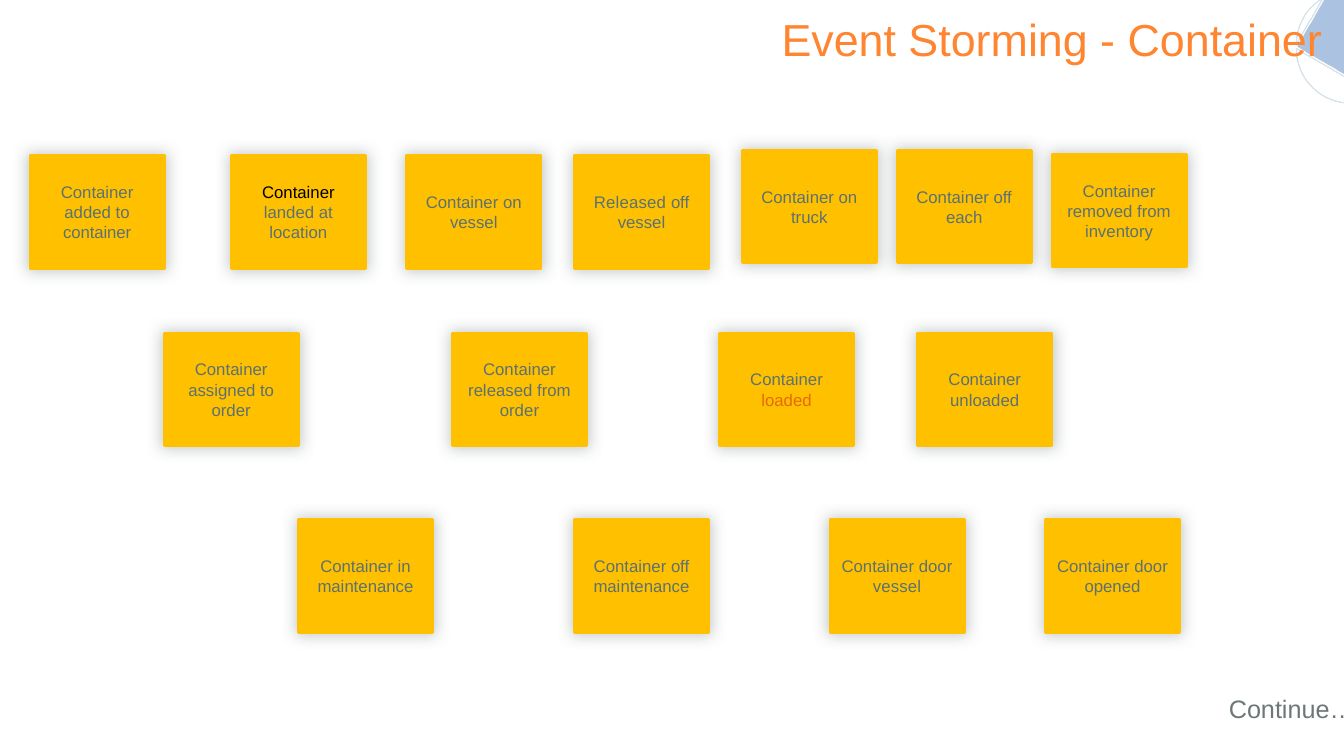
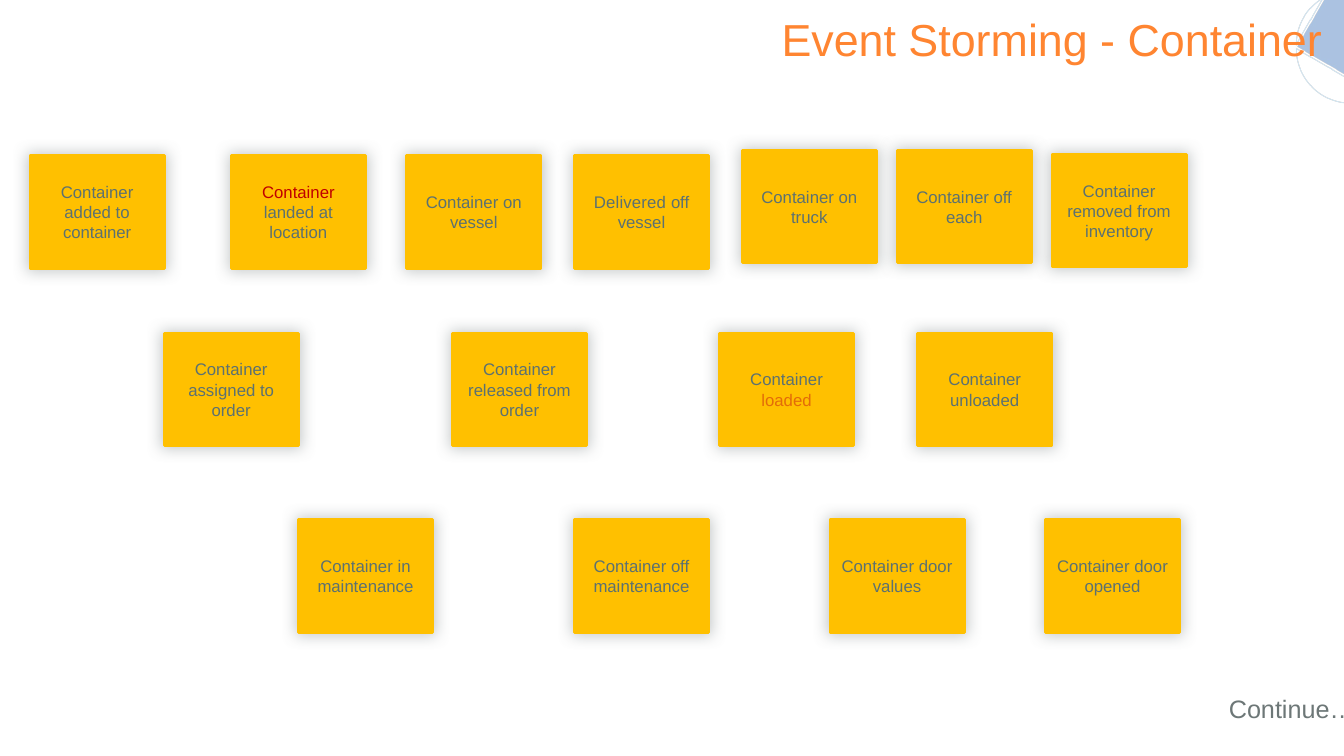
Container at (298, 193) colour: black -> red
Released at (630, 203): Released -> Delivered
vessel at (897, 587): vessel -> values
